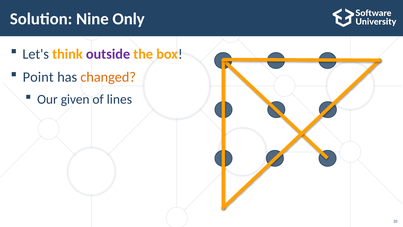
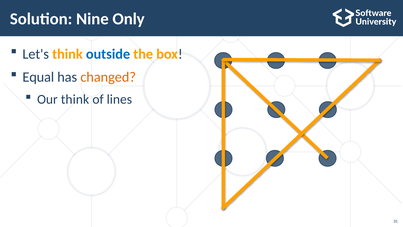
outside colour: purple -> blue
Point: Point -> Equal
Our given: given -> think
